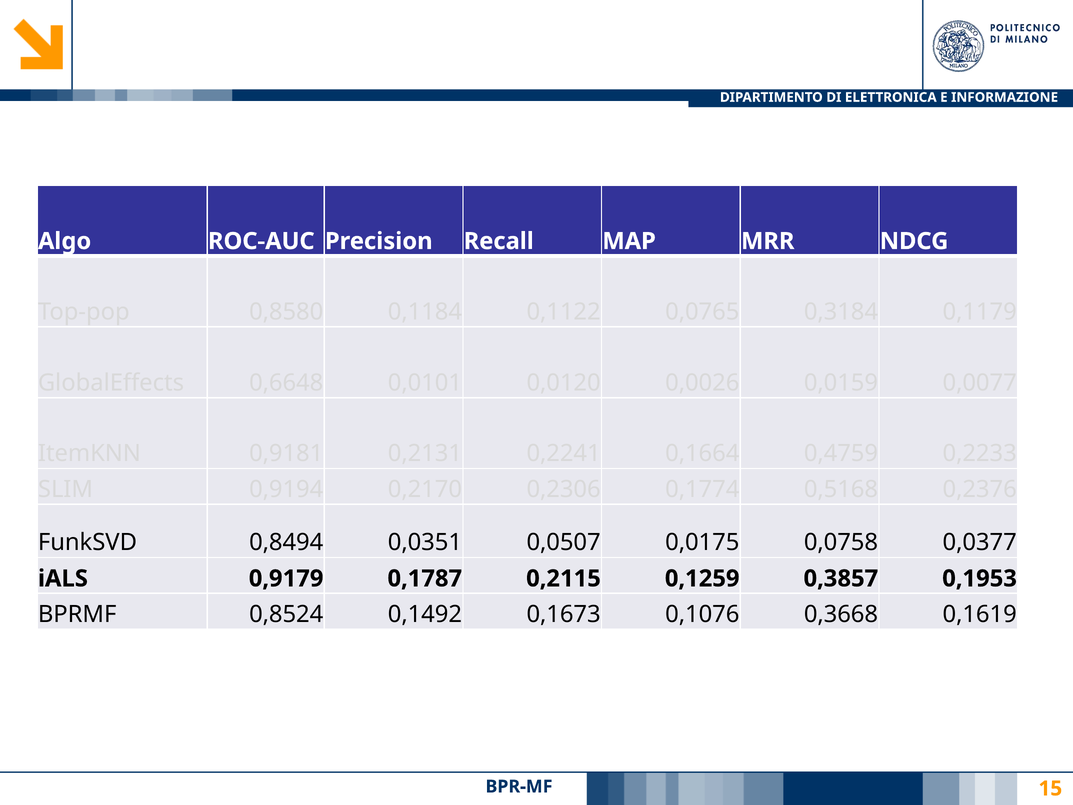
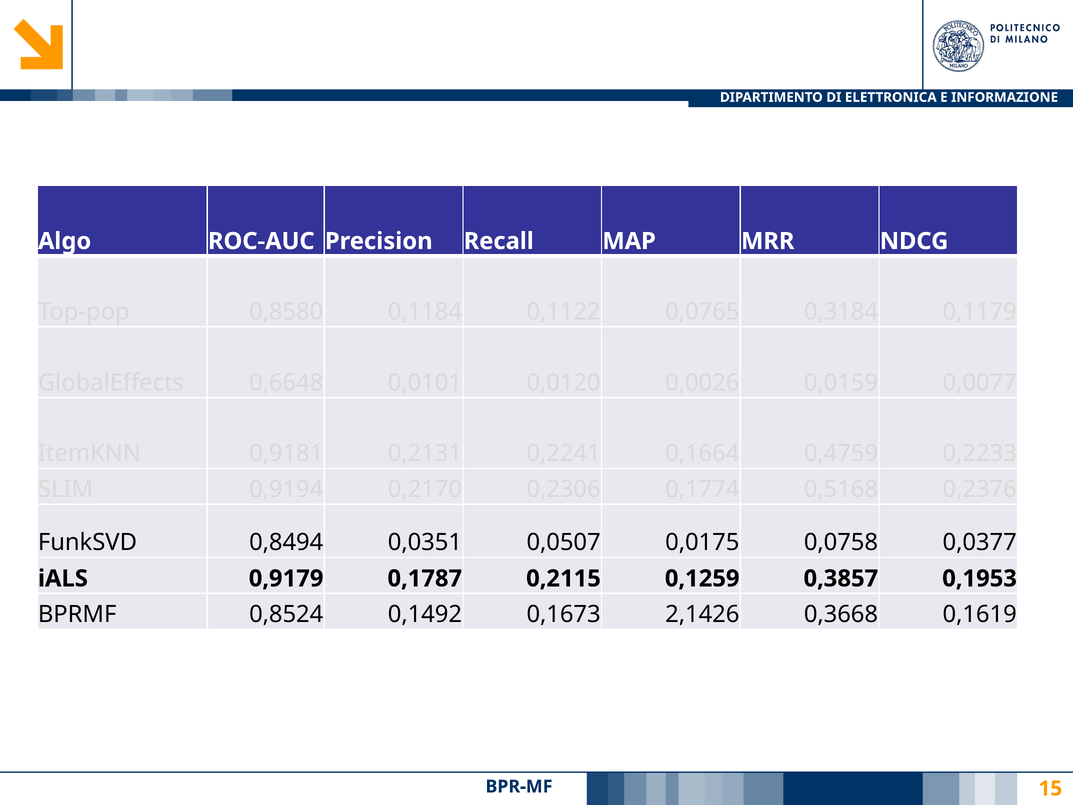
0,1076: 0,1076 -> 2,1426
